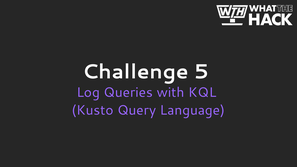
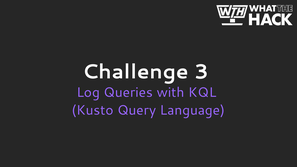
5: 5 -> 3
